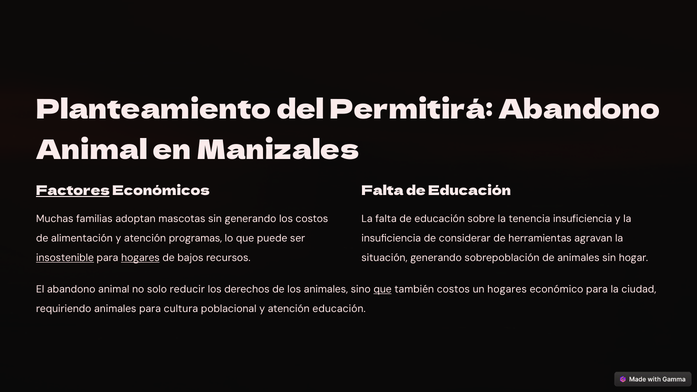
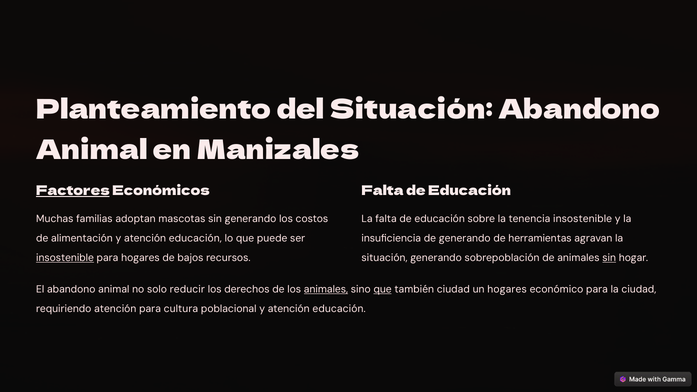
del Permitirá: Permitirá -> Situación
tenencia insuficiencia: insuficiencia -> insostenible
alimentación y atención programas: programas -> educación
de considerar: considerar -> generando
hogares at (140, 258) underline: present -> none
sin at (609, 258) underline: none -> present
animales at (326, 289) underline: none -> present
también costos: costos -> ciudad
requiriendo animales: animales -> atención
